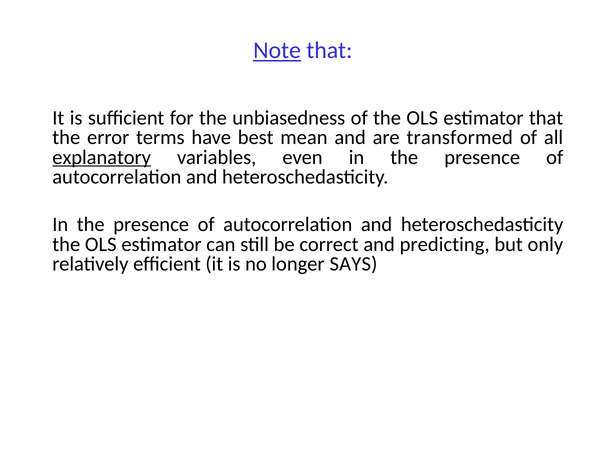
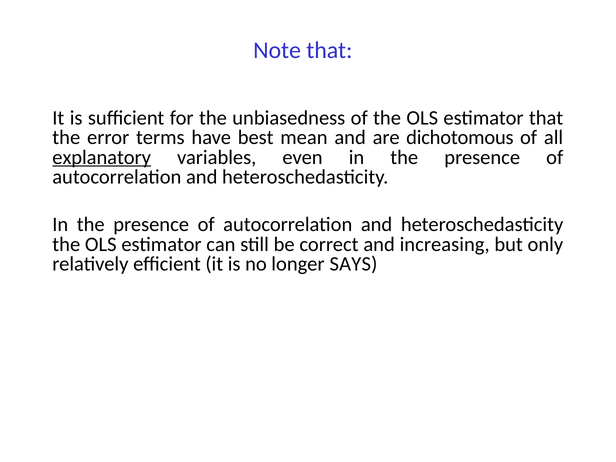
Note underline: present -> none
transformed: transformed -> dichotomous
predicting: predicting -> increasing
